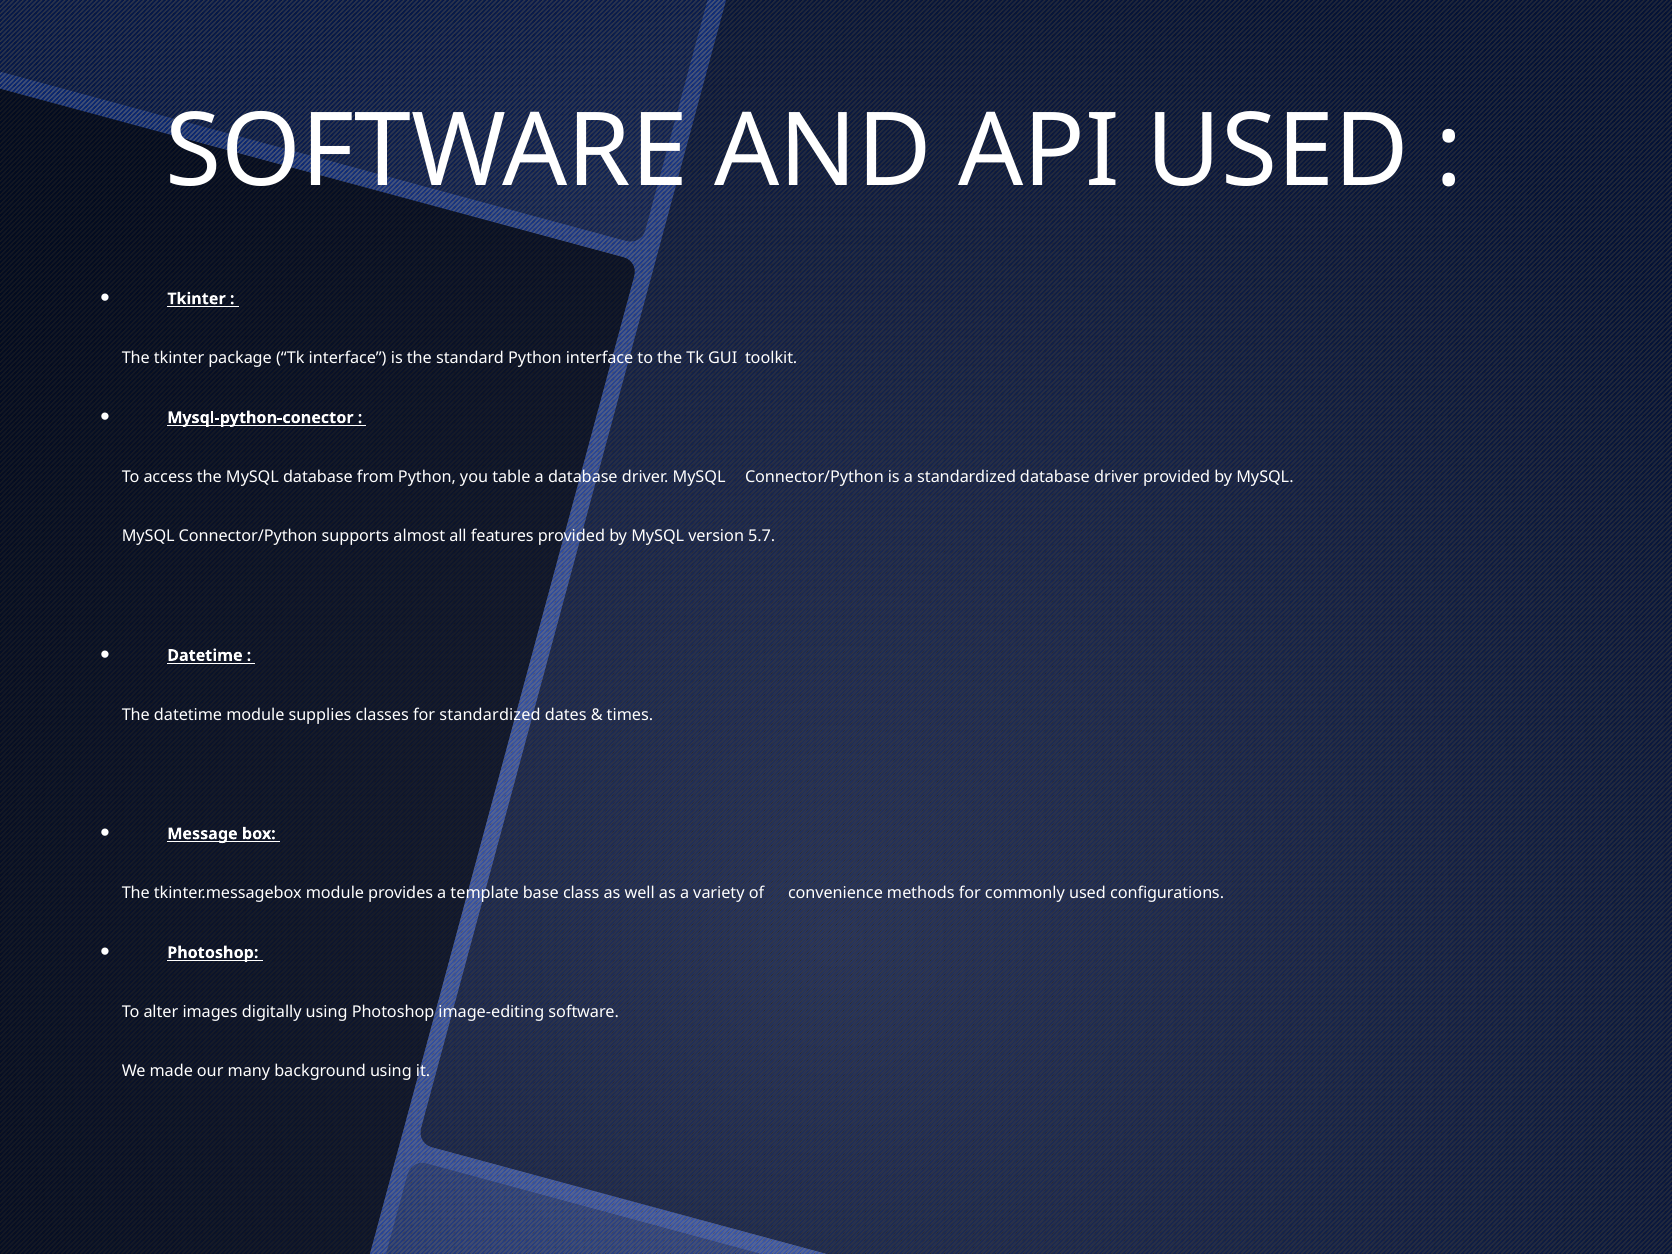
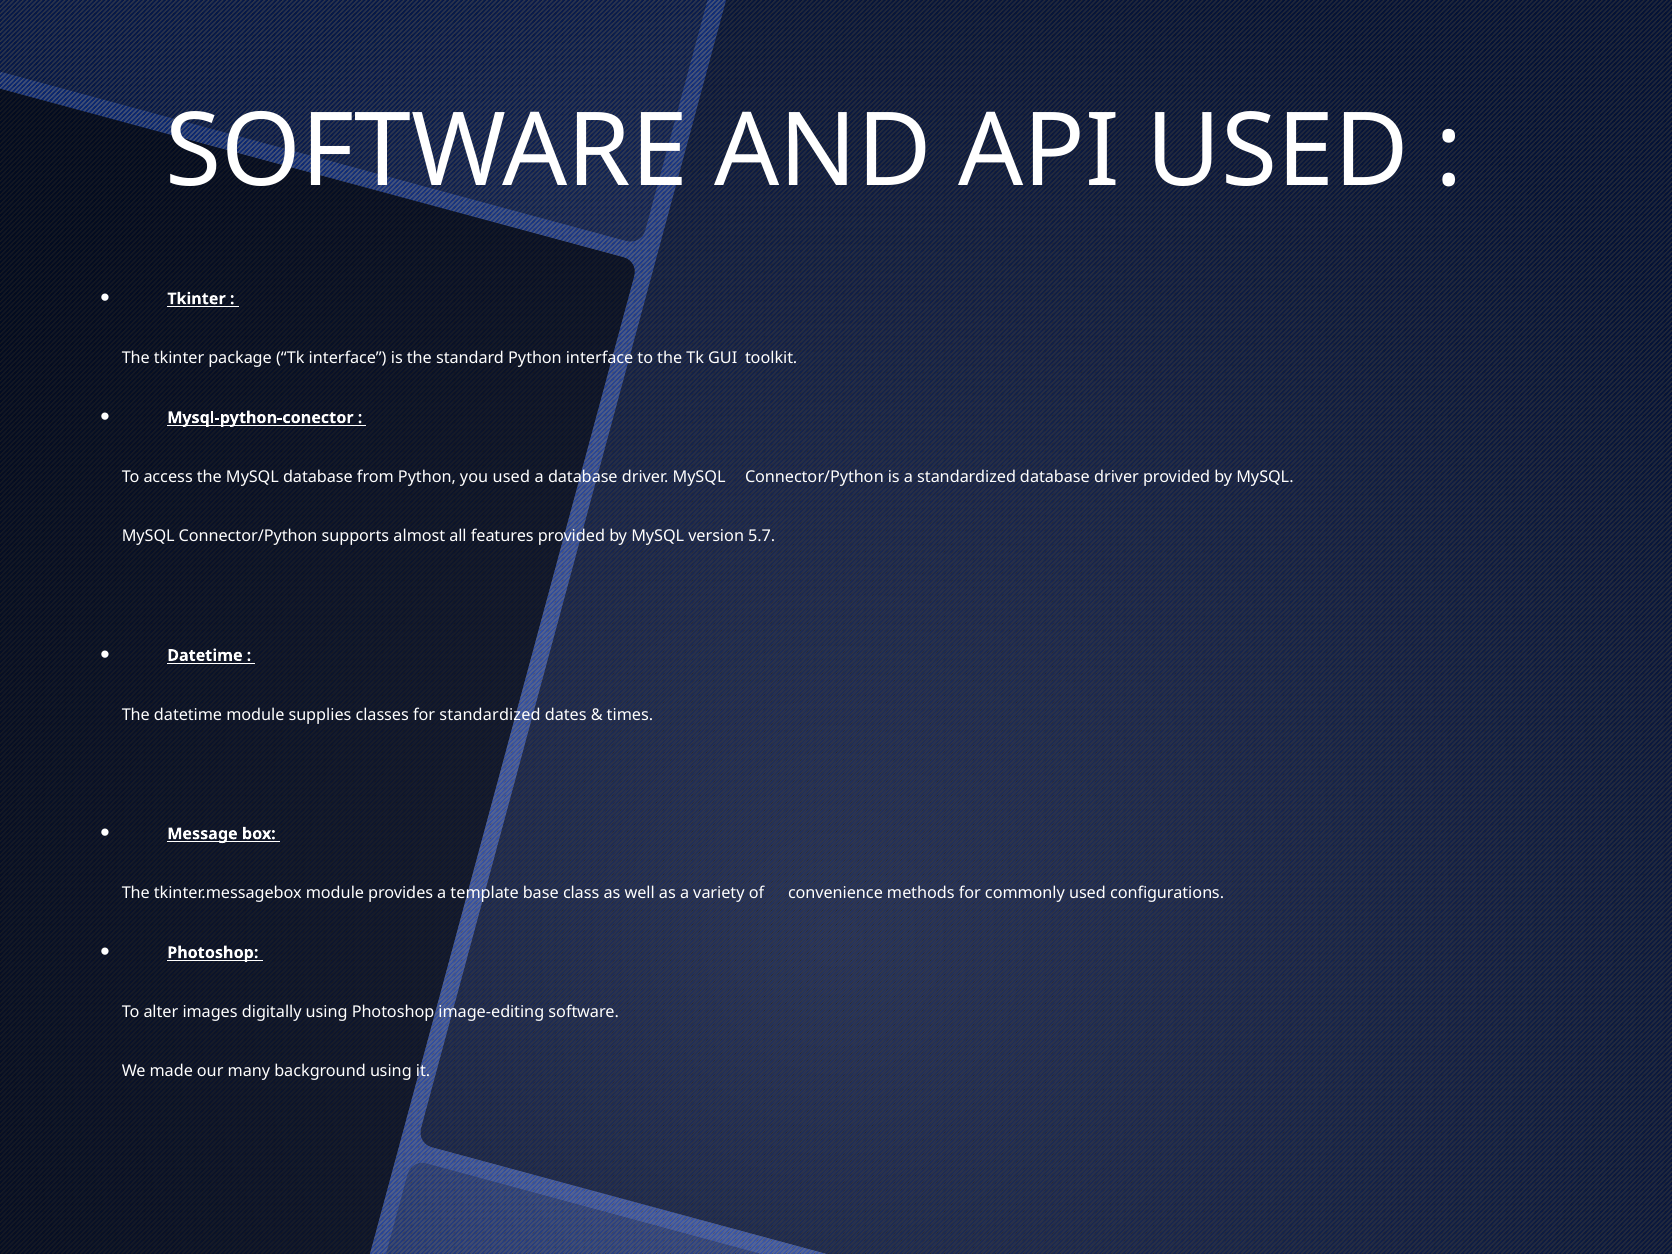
you table: table -> used
